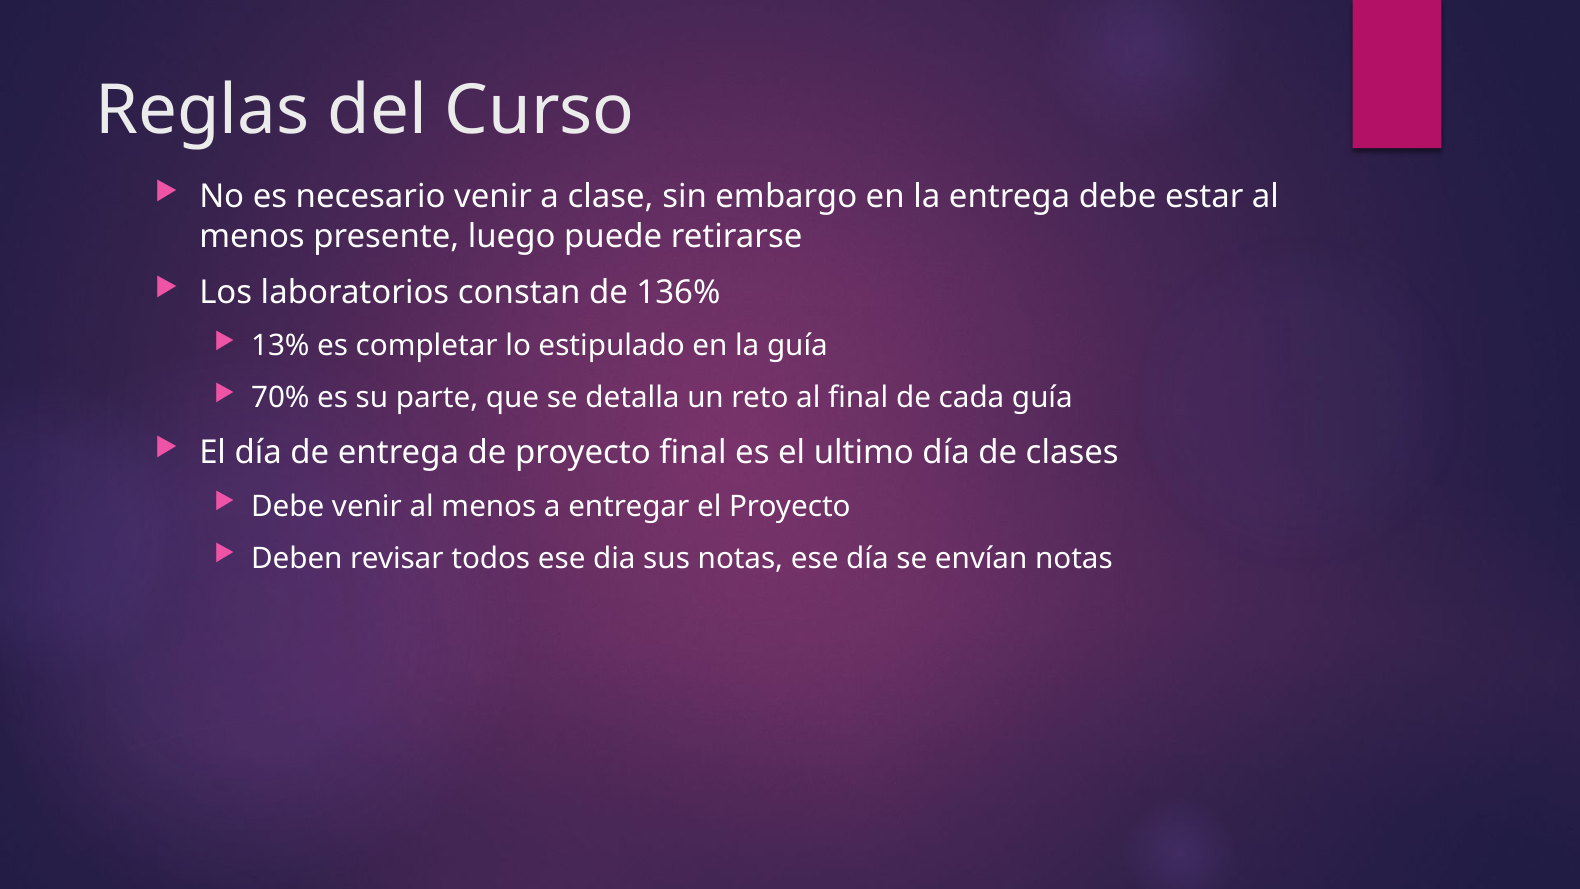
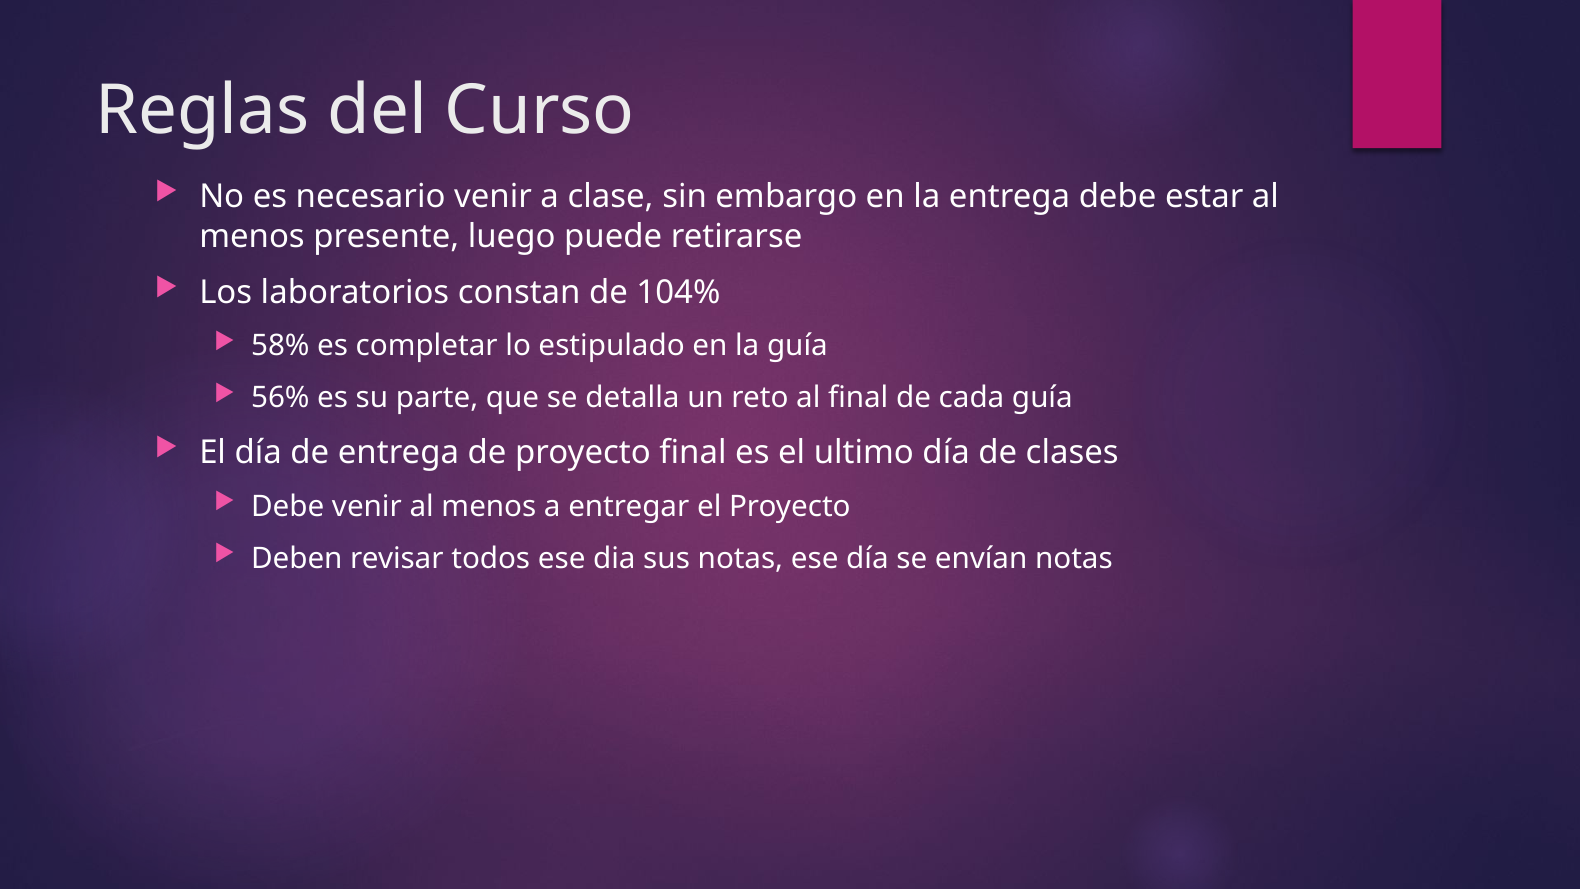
136%: 136% -> 104%
13%: 13% -> 58%
70%: 70% -> 56%
